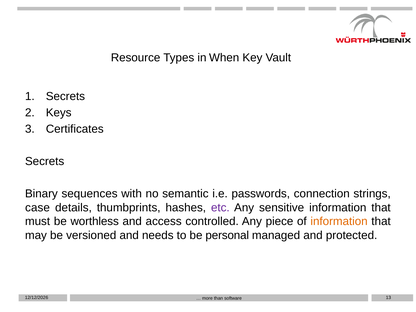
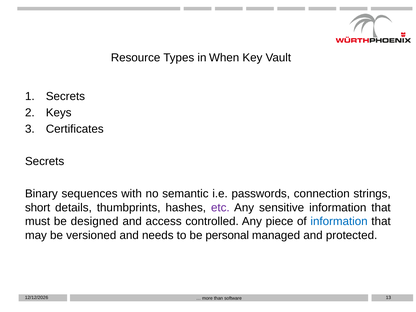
case: case -> short
worthless: worthless -> designed
information at (339, 221) colour: orange -> blue
